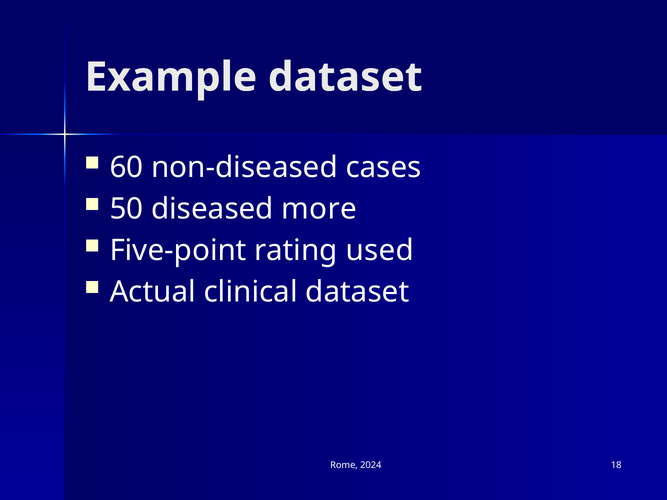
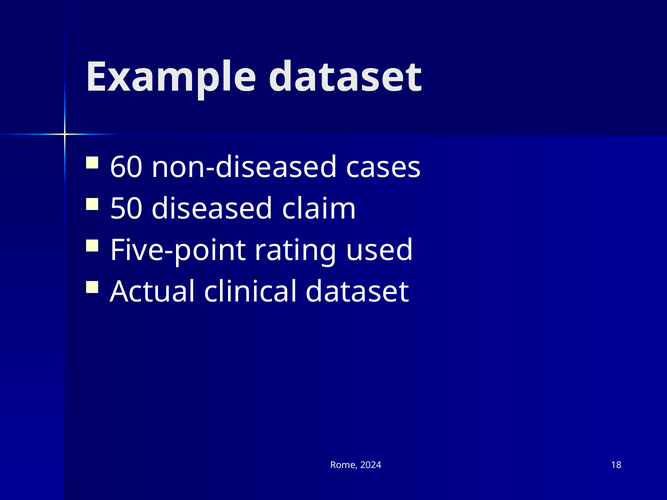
more: more -> claim
